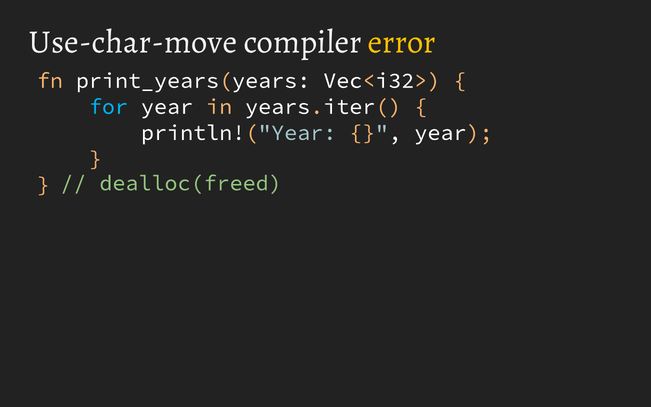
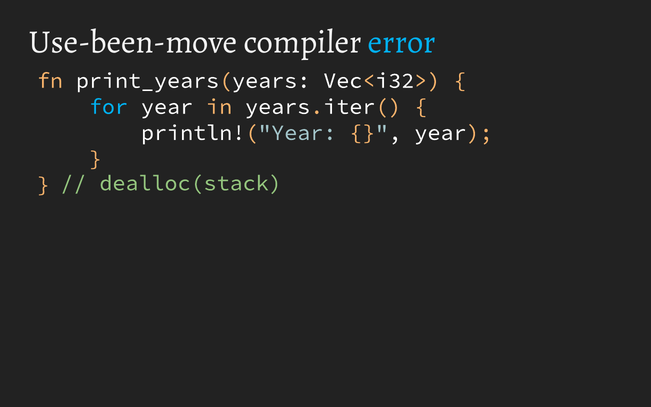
Use-char-move: Use-char-move -> Use-been-move
error colour: yellow -> light blue
dealloc(freed: dealloc(freed -> dealloc(stack
